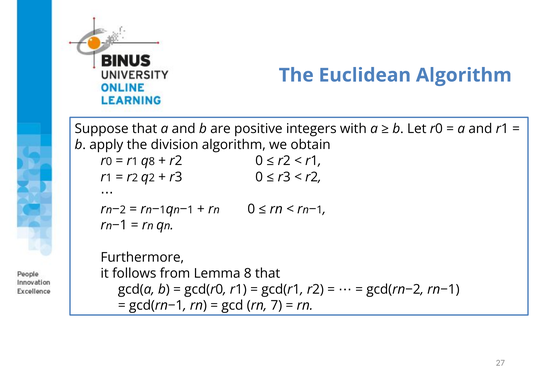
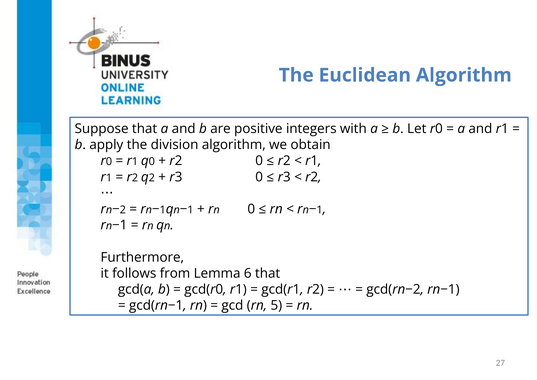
8 at (152, 162): 8 -> 0
Lemma 8: 8 -> 6
7: 7 -> 5
